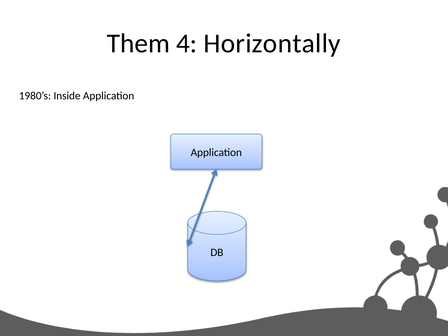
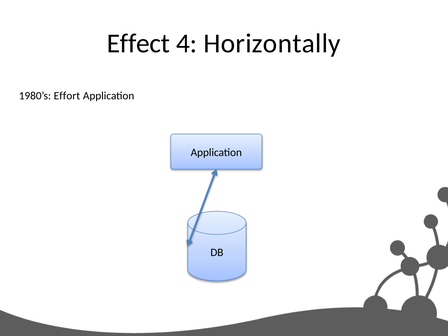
Them: Them -> Effect
Inside: Inside -> Effort
